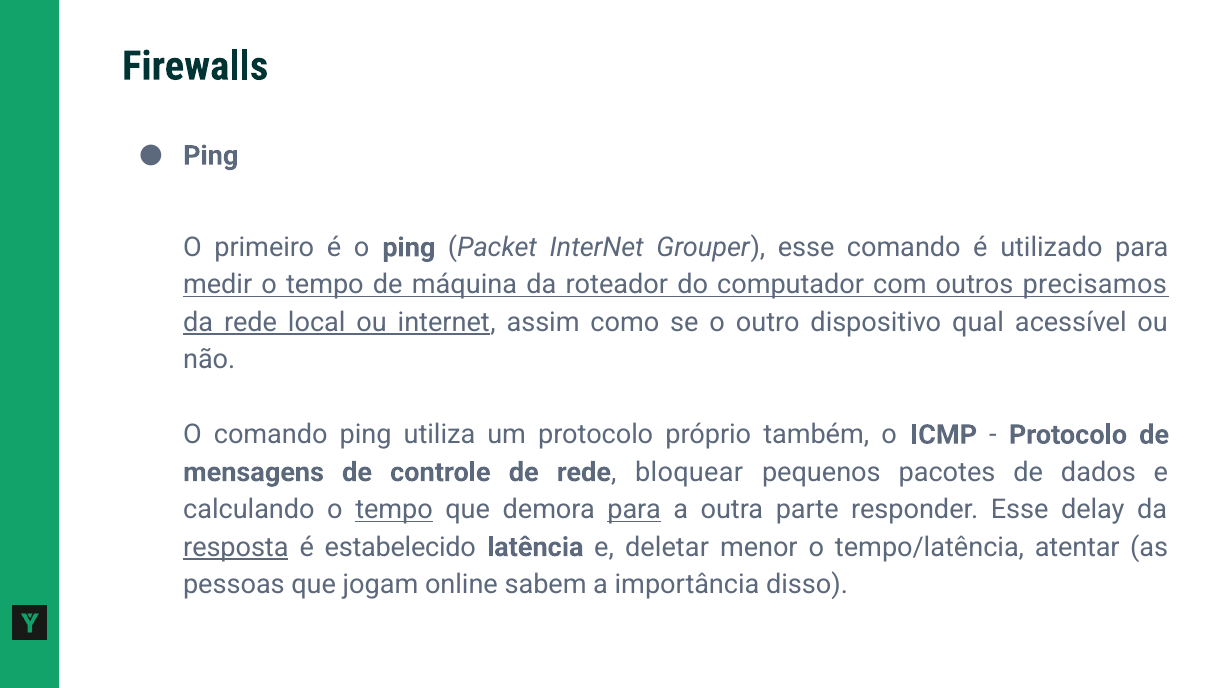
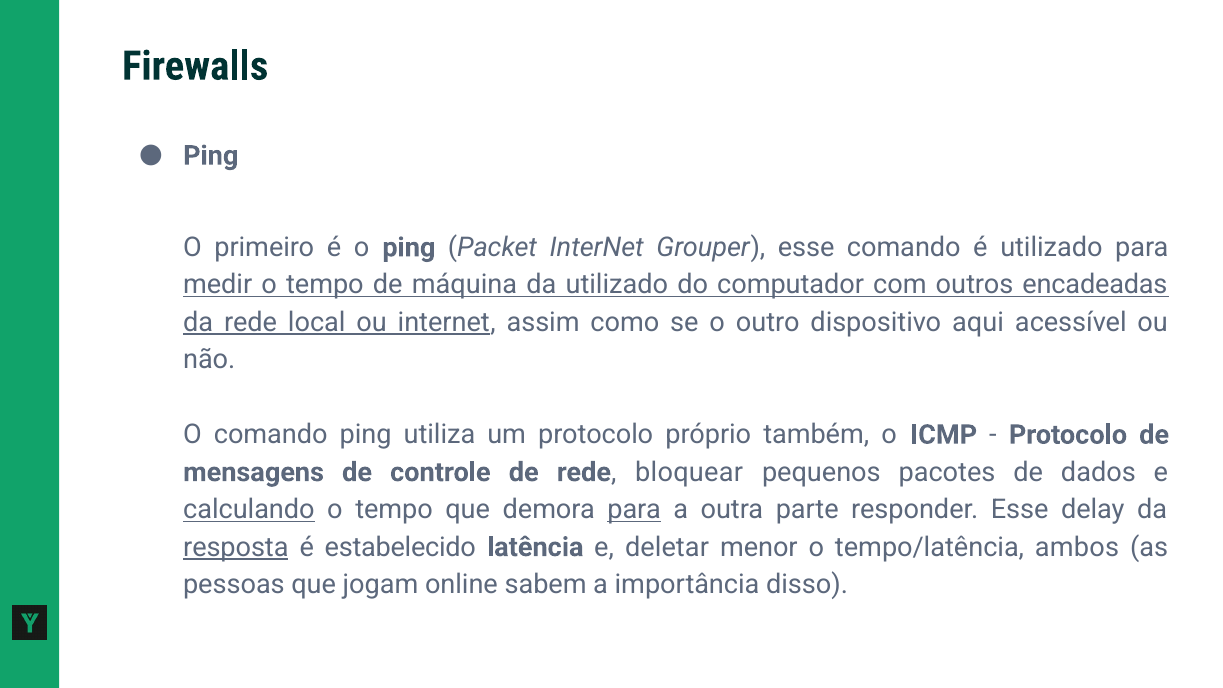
da roteador: roteador -> utilizado
precisamos: precisamos -> encadeadas
qual: qual -> aqui
calculando underline: none -> present
tempo at (394, 510) underline: present -> none
atentar: atentar -> ambos
